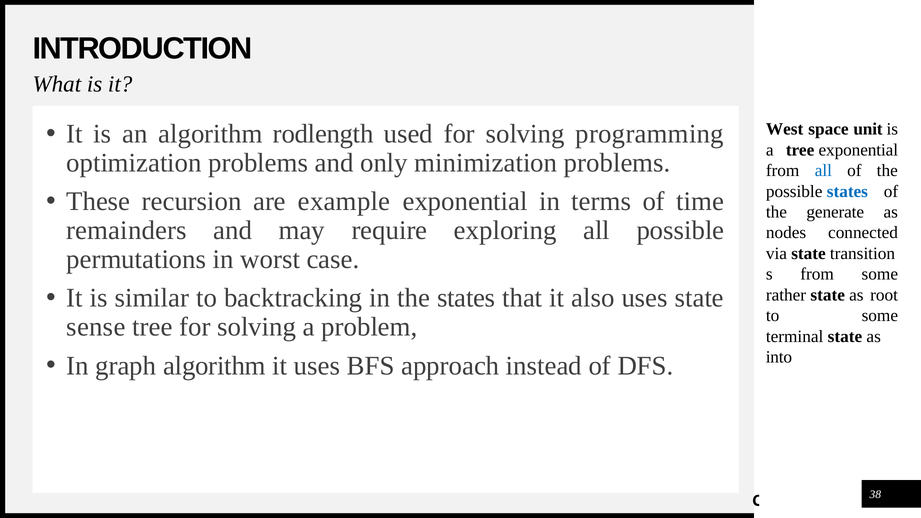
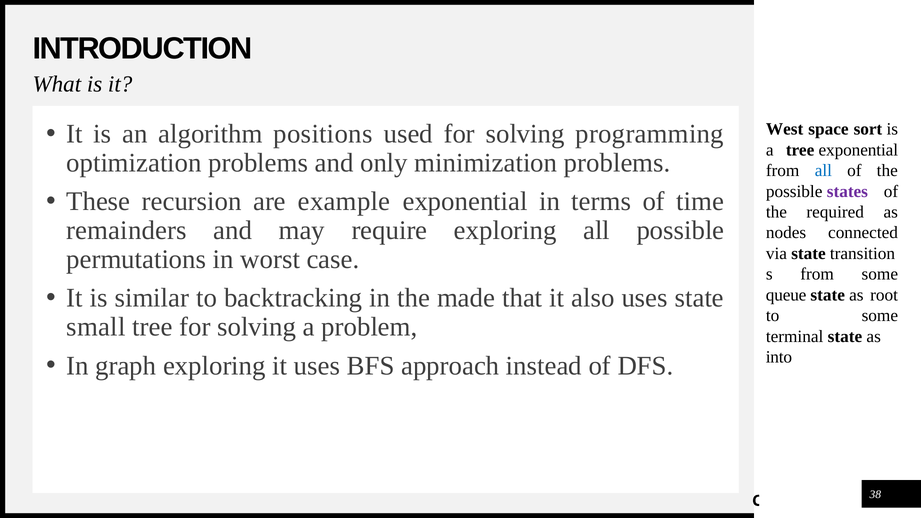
rodlength: rodlength -> positions
unit: unit -> sort
states at (847, 191) colour: blue -> purple
generate: generate -> required
the states: states -> made
rather: rather -> queue
sense: sense -> small
graph algorithm: algorithm -> exploring
